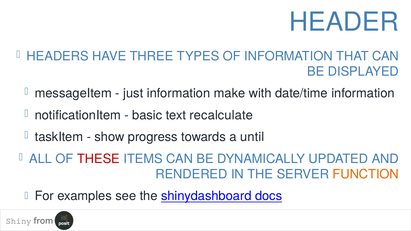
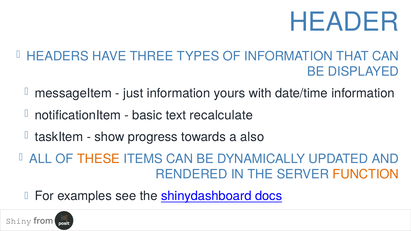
make: make -> yours
until: until -> also
THESE colour: red -> orange
